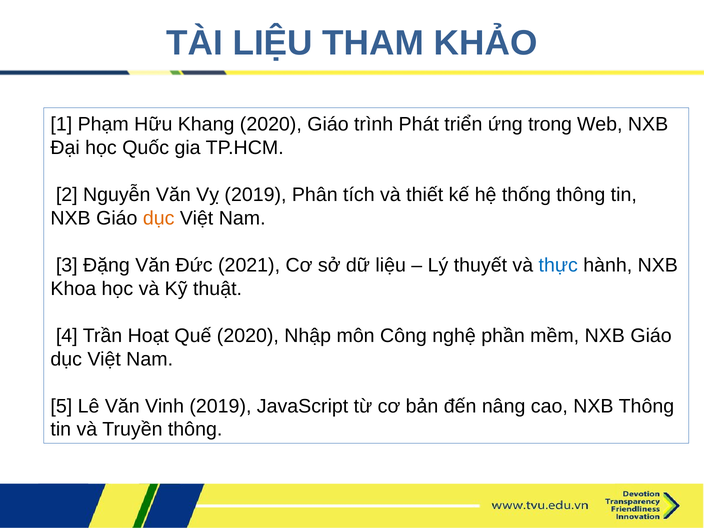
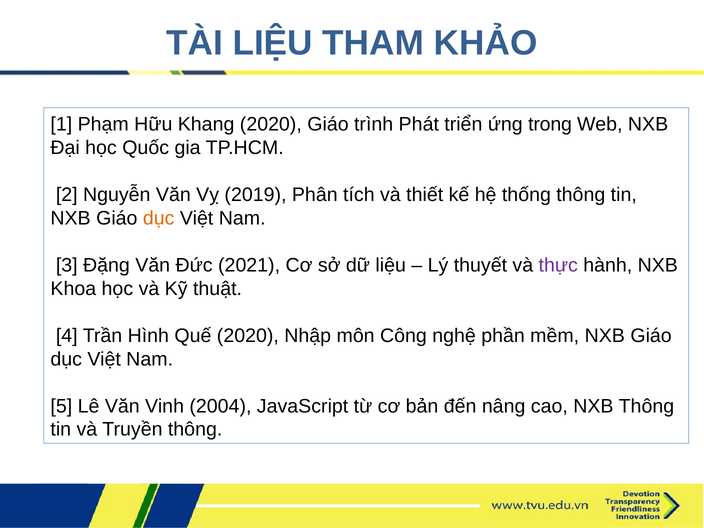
thực colour: blue -> purple
Hoạt: Hoạt -> Hình
Vinh 2019: 2019 -> 2004
